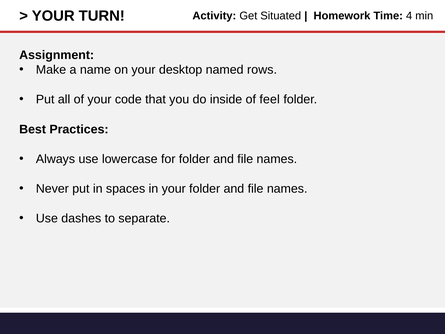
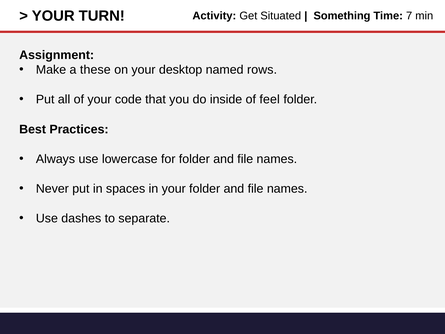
Homework: Homework -> Something
4: 4 -> 7
name: name -> these
